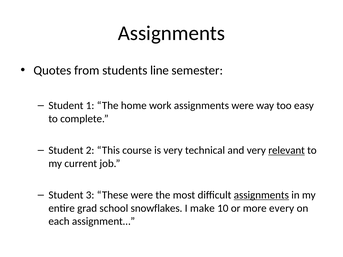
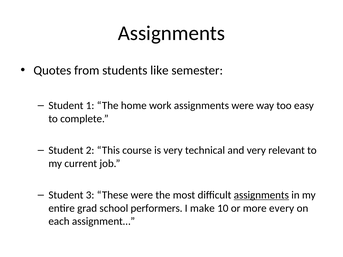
line: line -> like
relevant underline: present -> none
snowflakes: snowflakes -> performers
